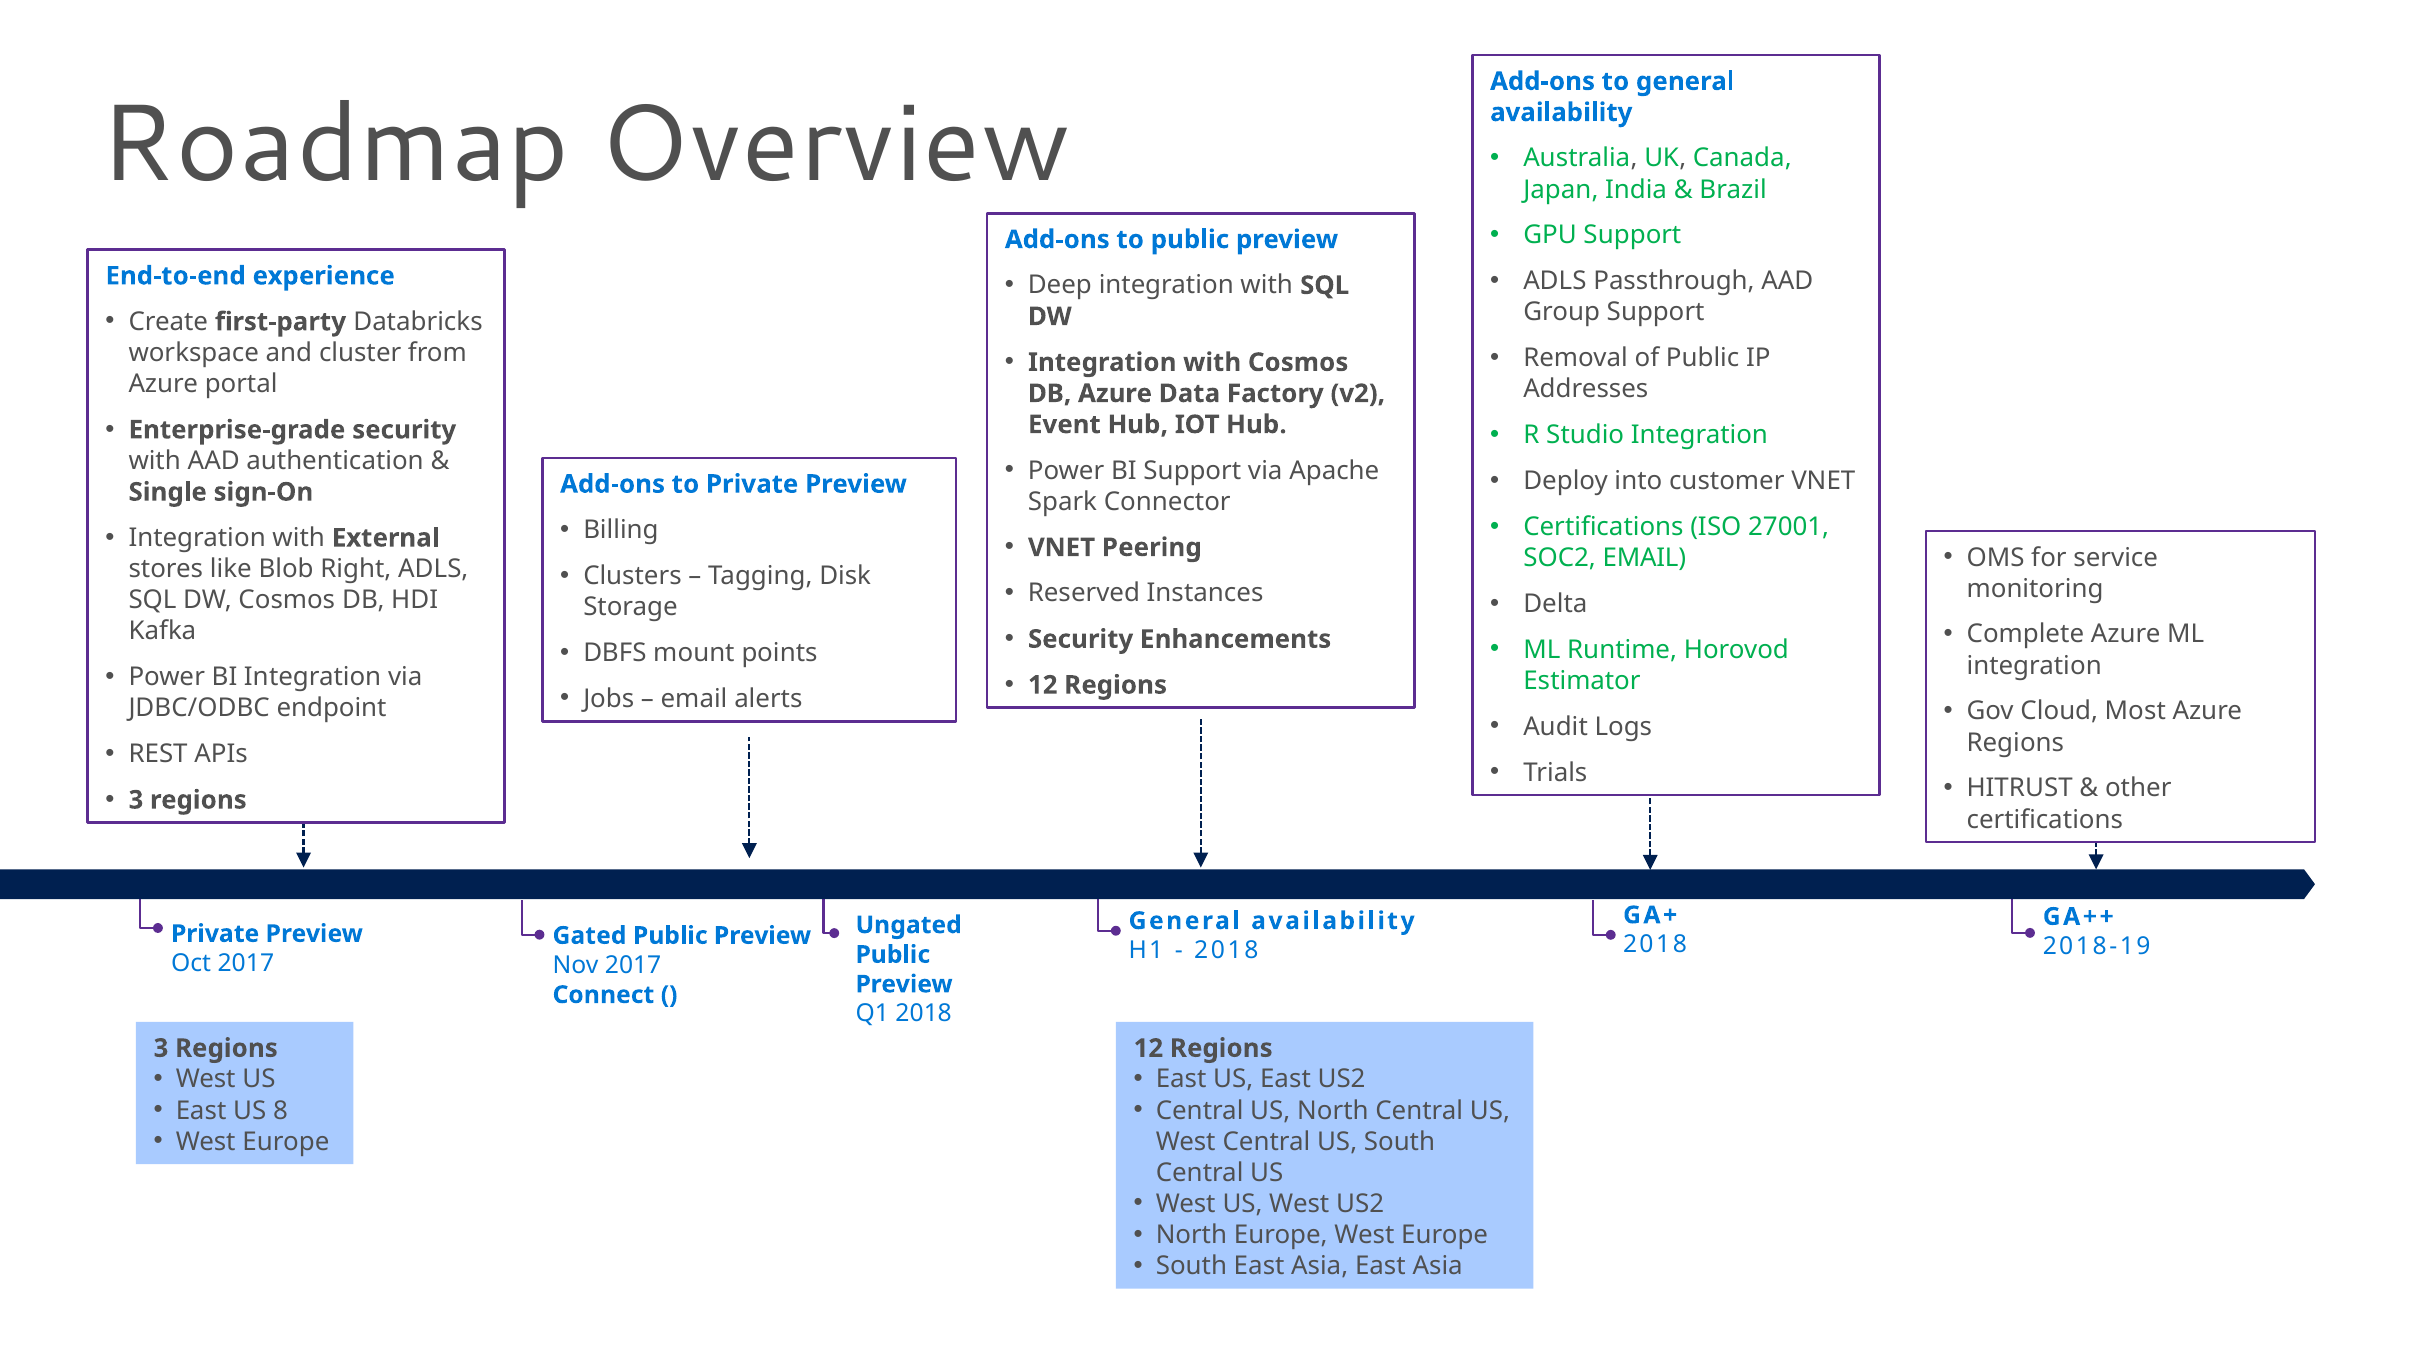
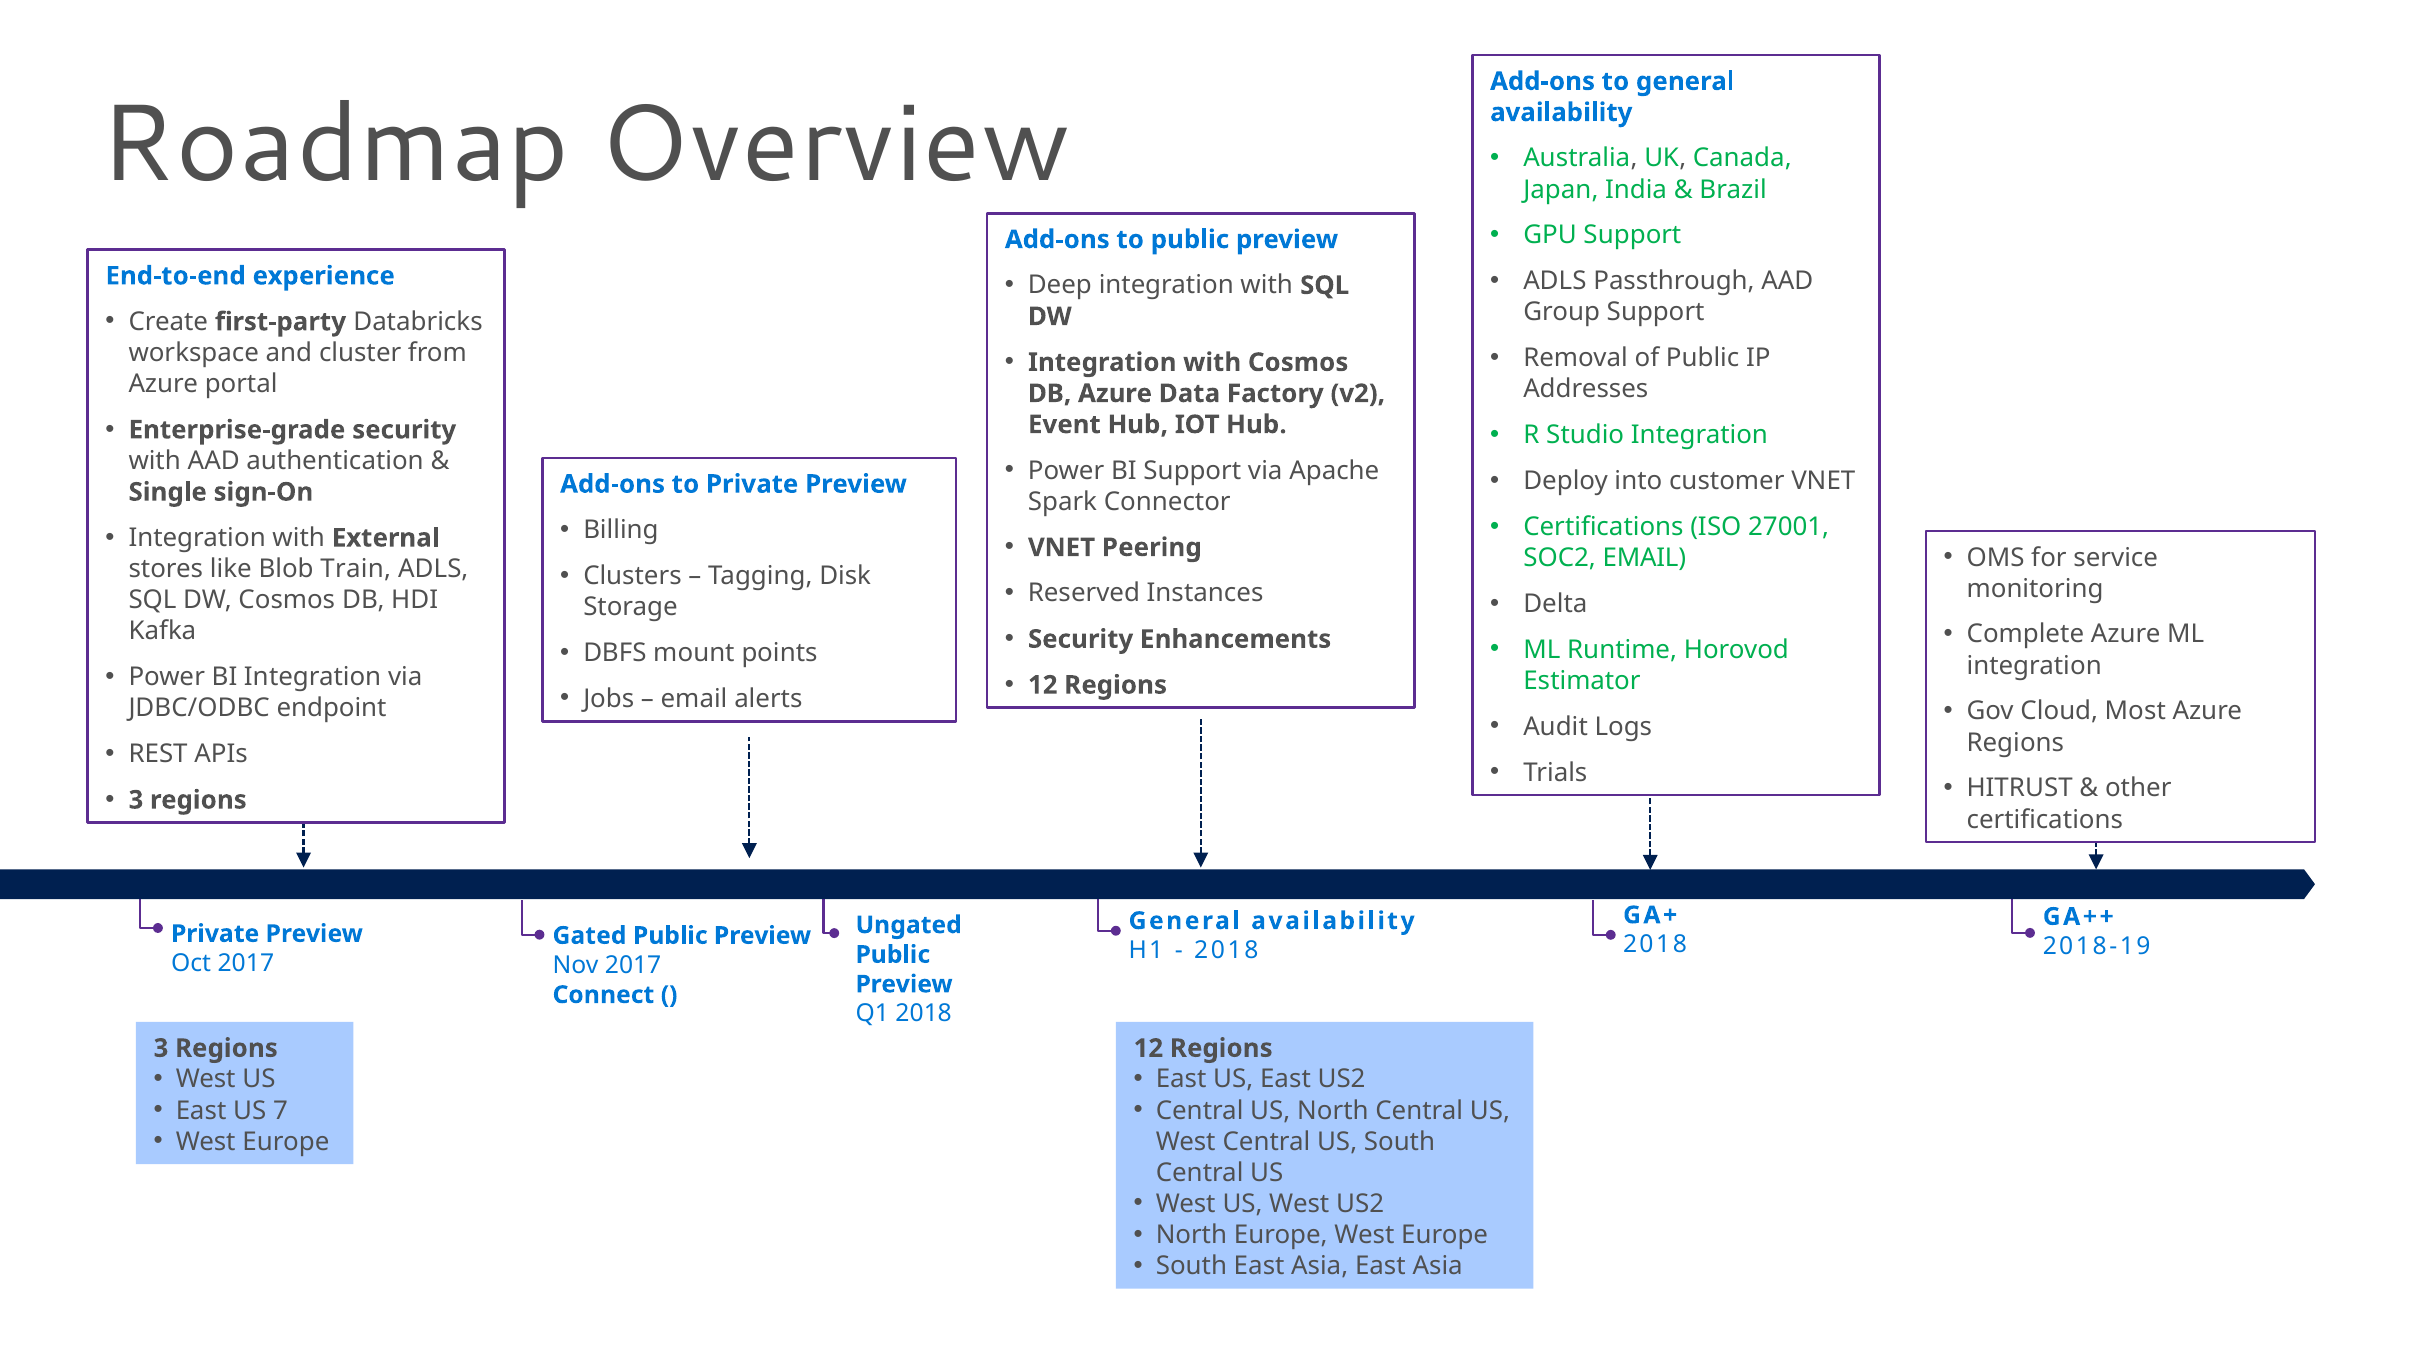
Right: Right -> Train
8: 8 -> 7
